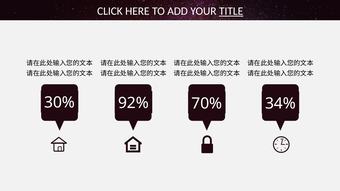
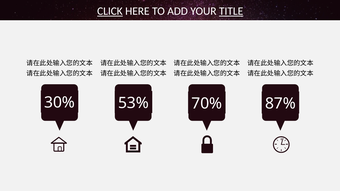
CLICK underline: none -> present
92%: 92% -> 53%
34%: 34% -> 87%
